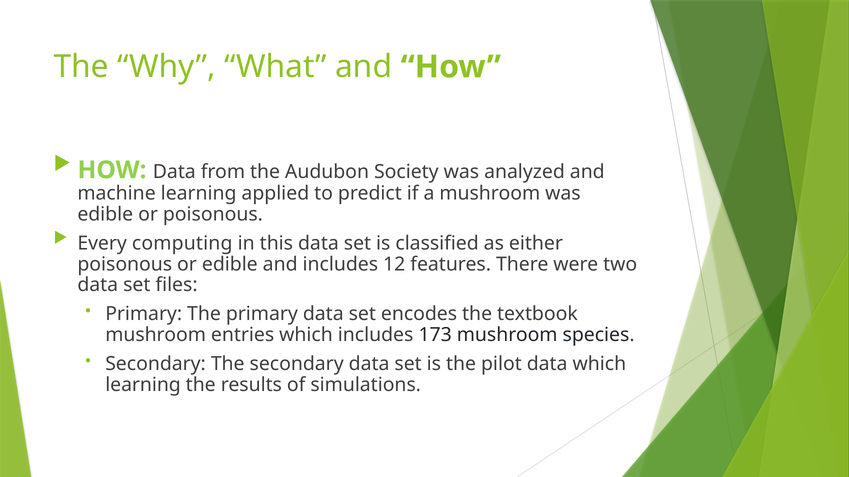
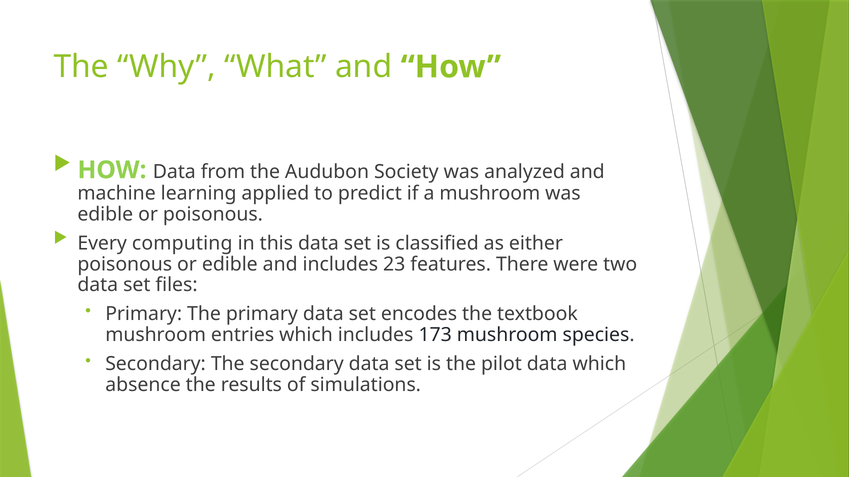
12: 12 -> 23
learning at (143, 385): learning -> absence
